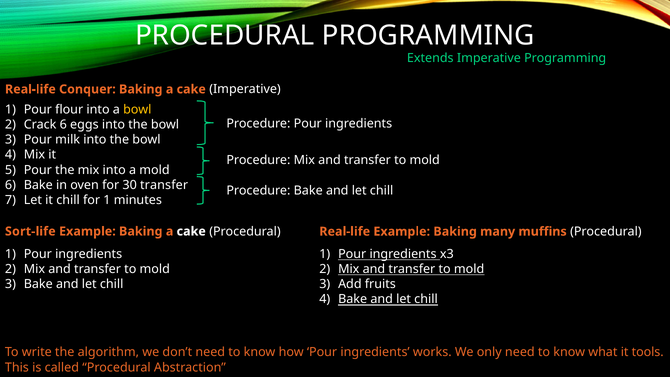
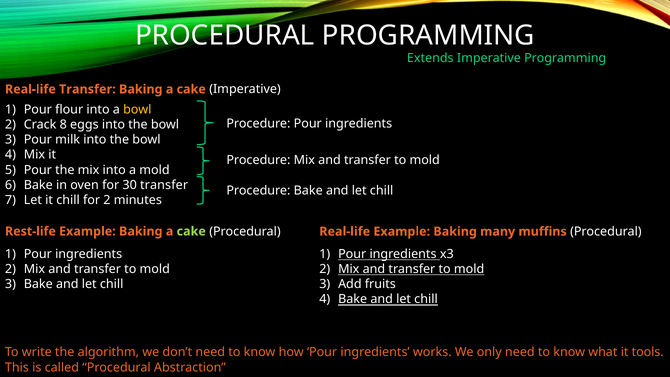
Real-life Conquer: Conquer -> Transfer
Crack 6: 6 -> 8
for 1: 1 -> 2
Sort-life: Sort-life -> Rest-life
cake at (191, 231) colour: white -> light green
